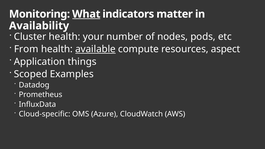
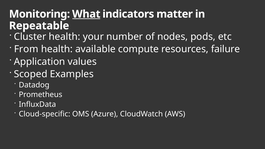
Availability: Availability -> Repeatable
available underline: present -> none
aspect: aspect -> failure
things: things -> values
